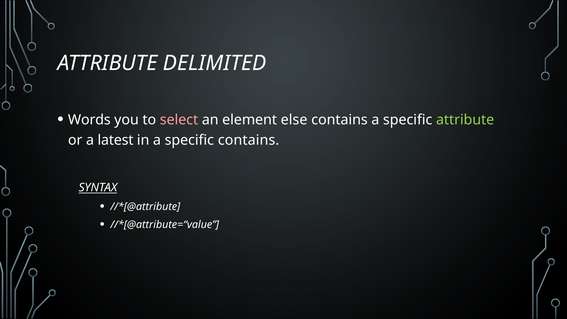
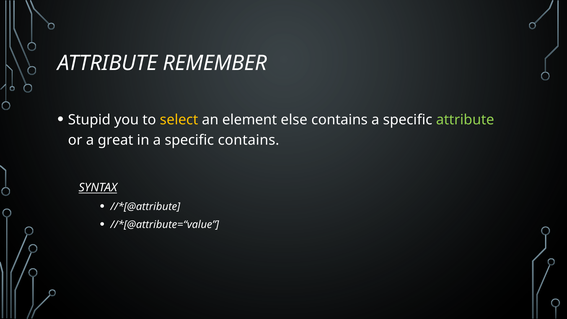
DELIMITED: DELIMITED -> REMEMBER
Words: Words -> Stupid
select colour: pink -> yellow
latest: latest -> great
